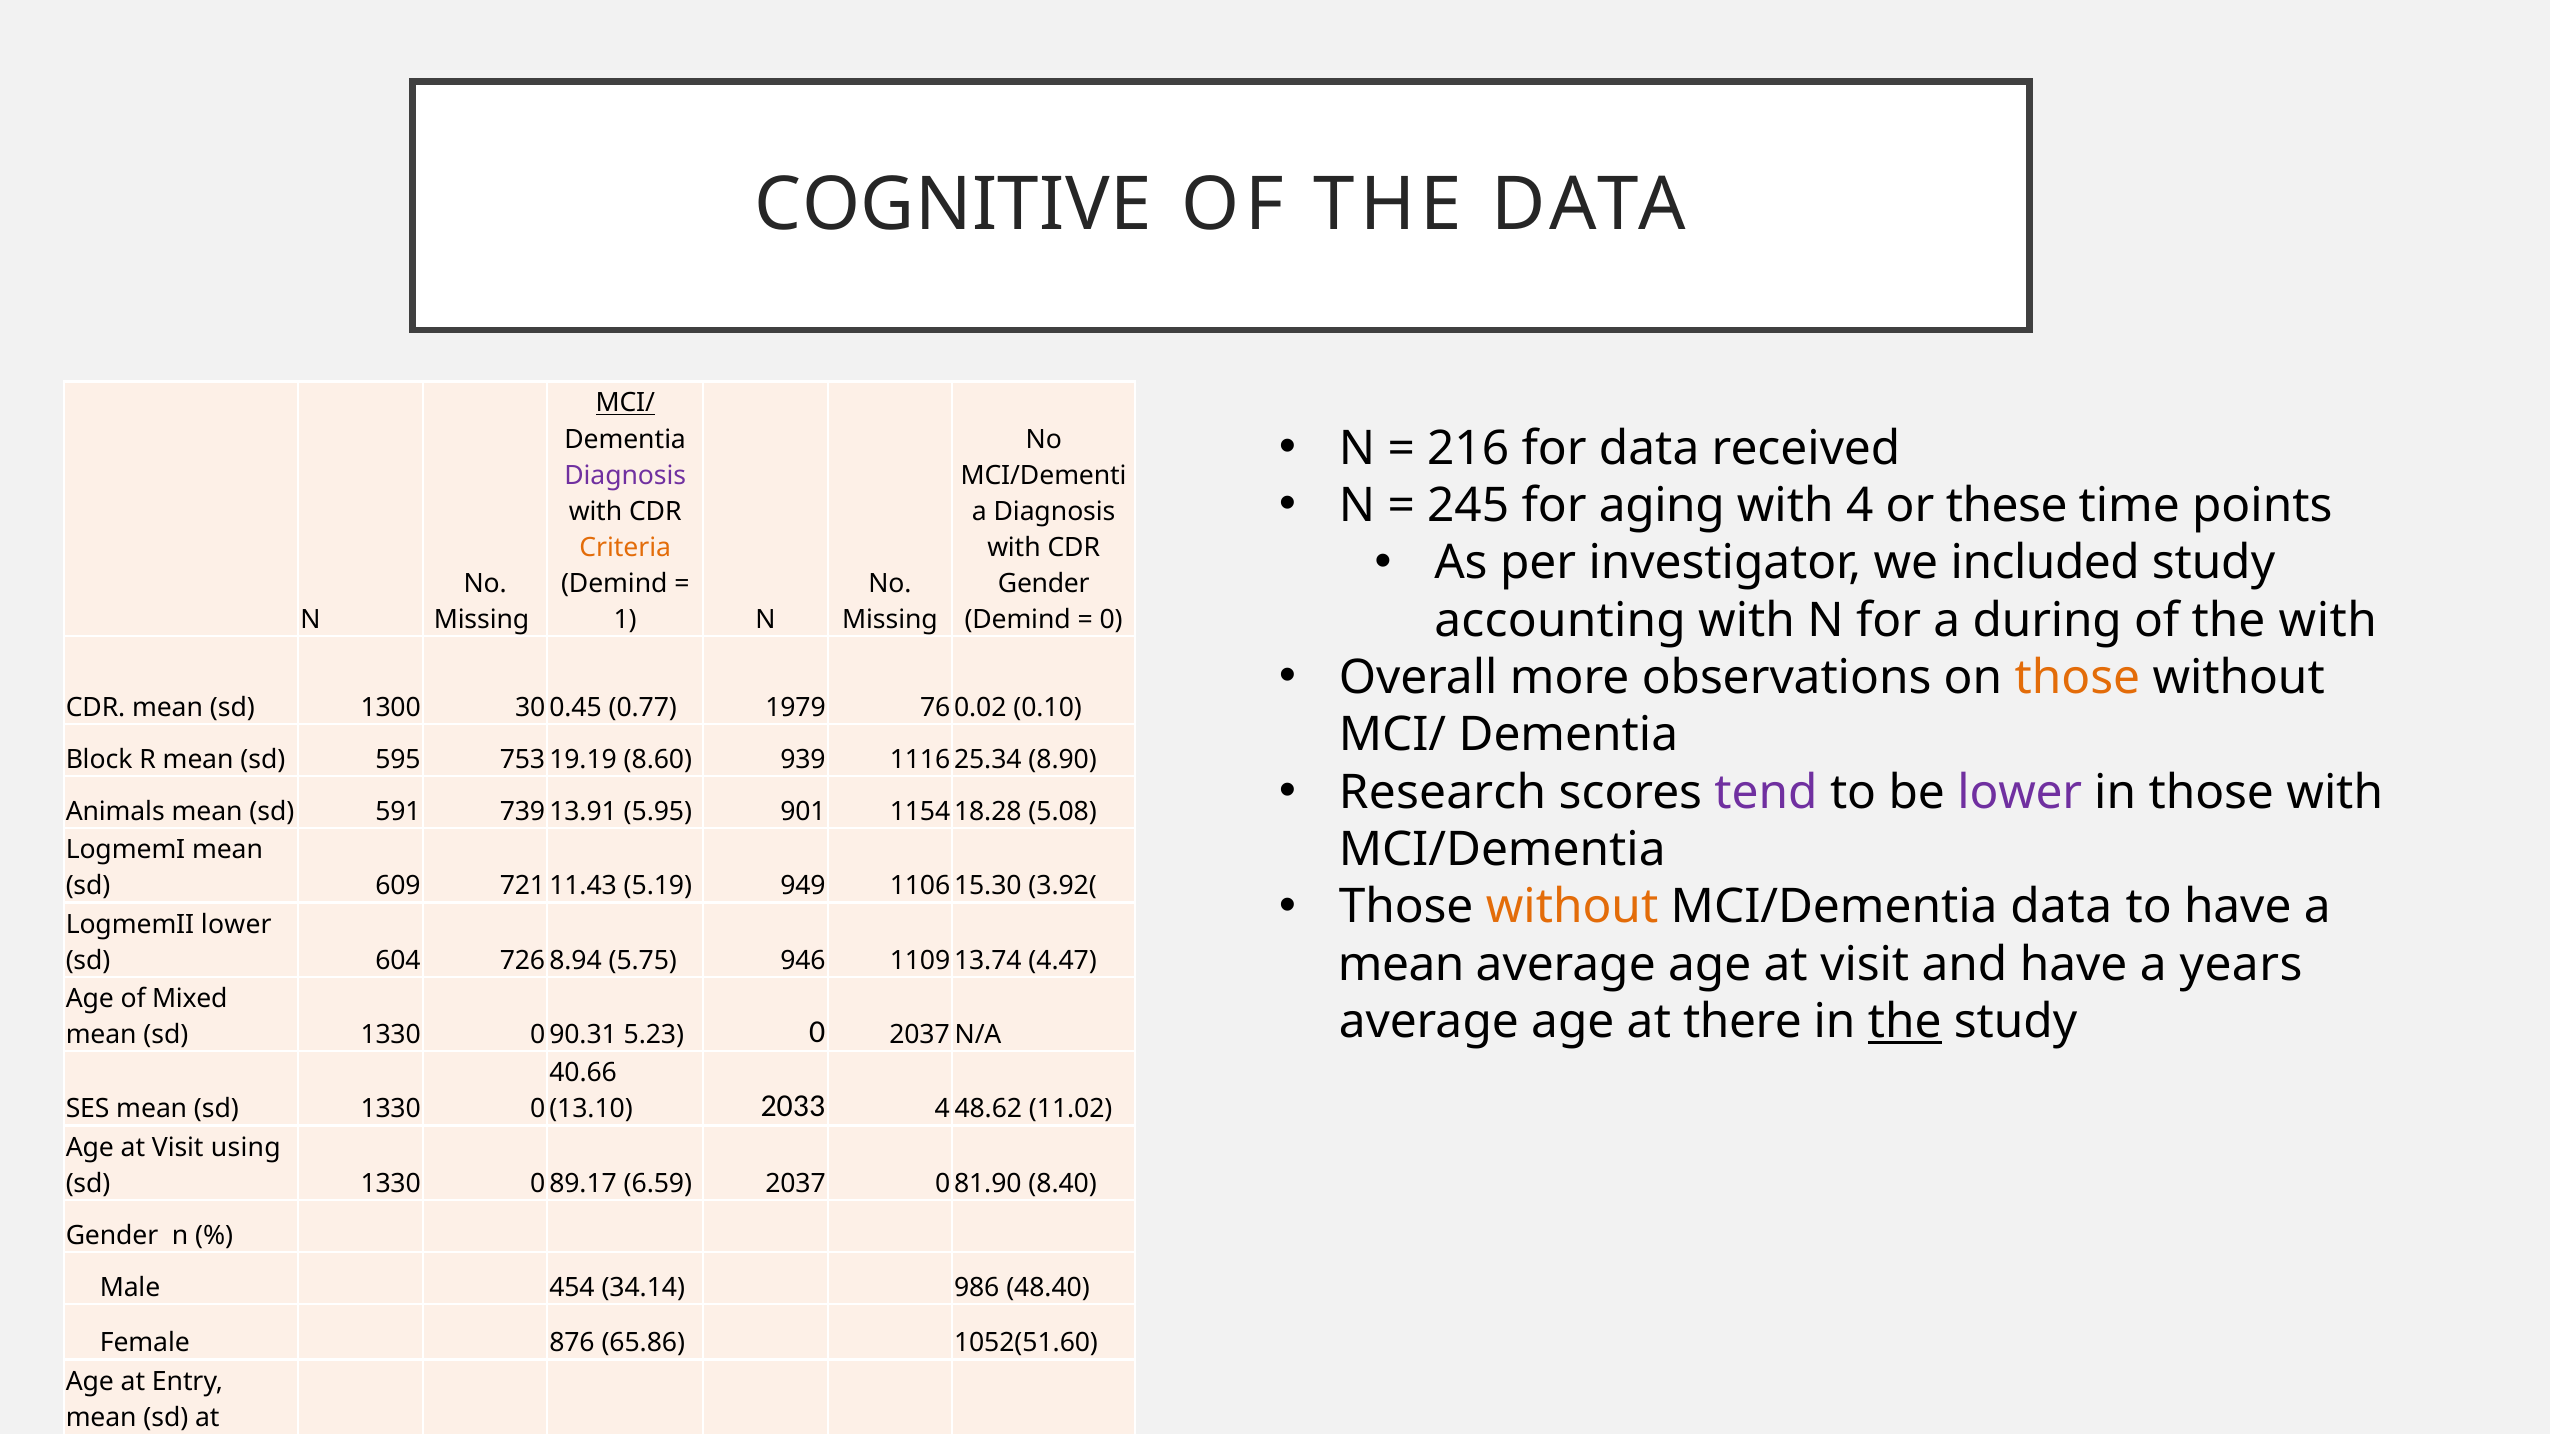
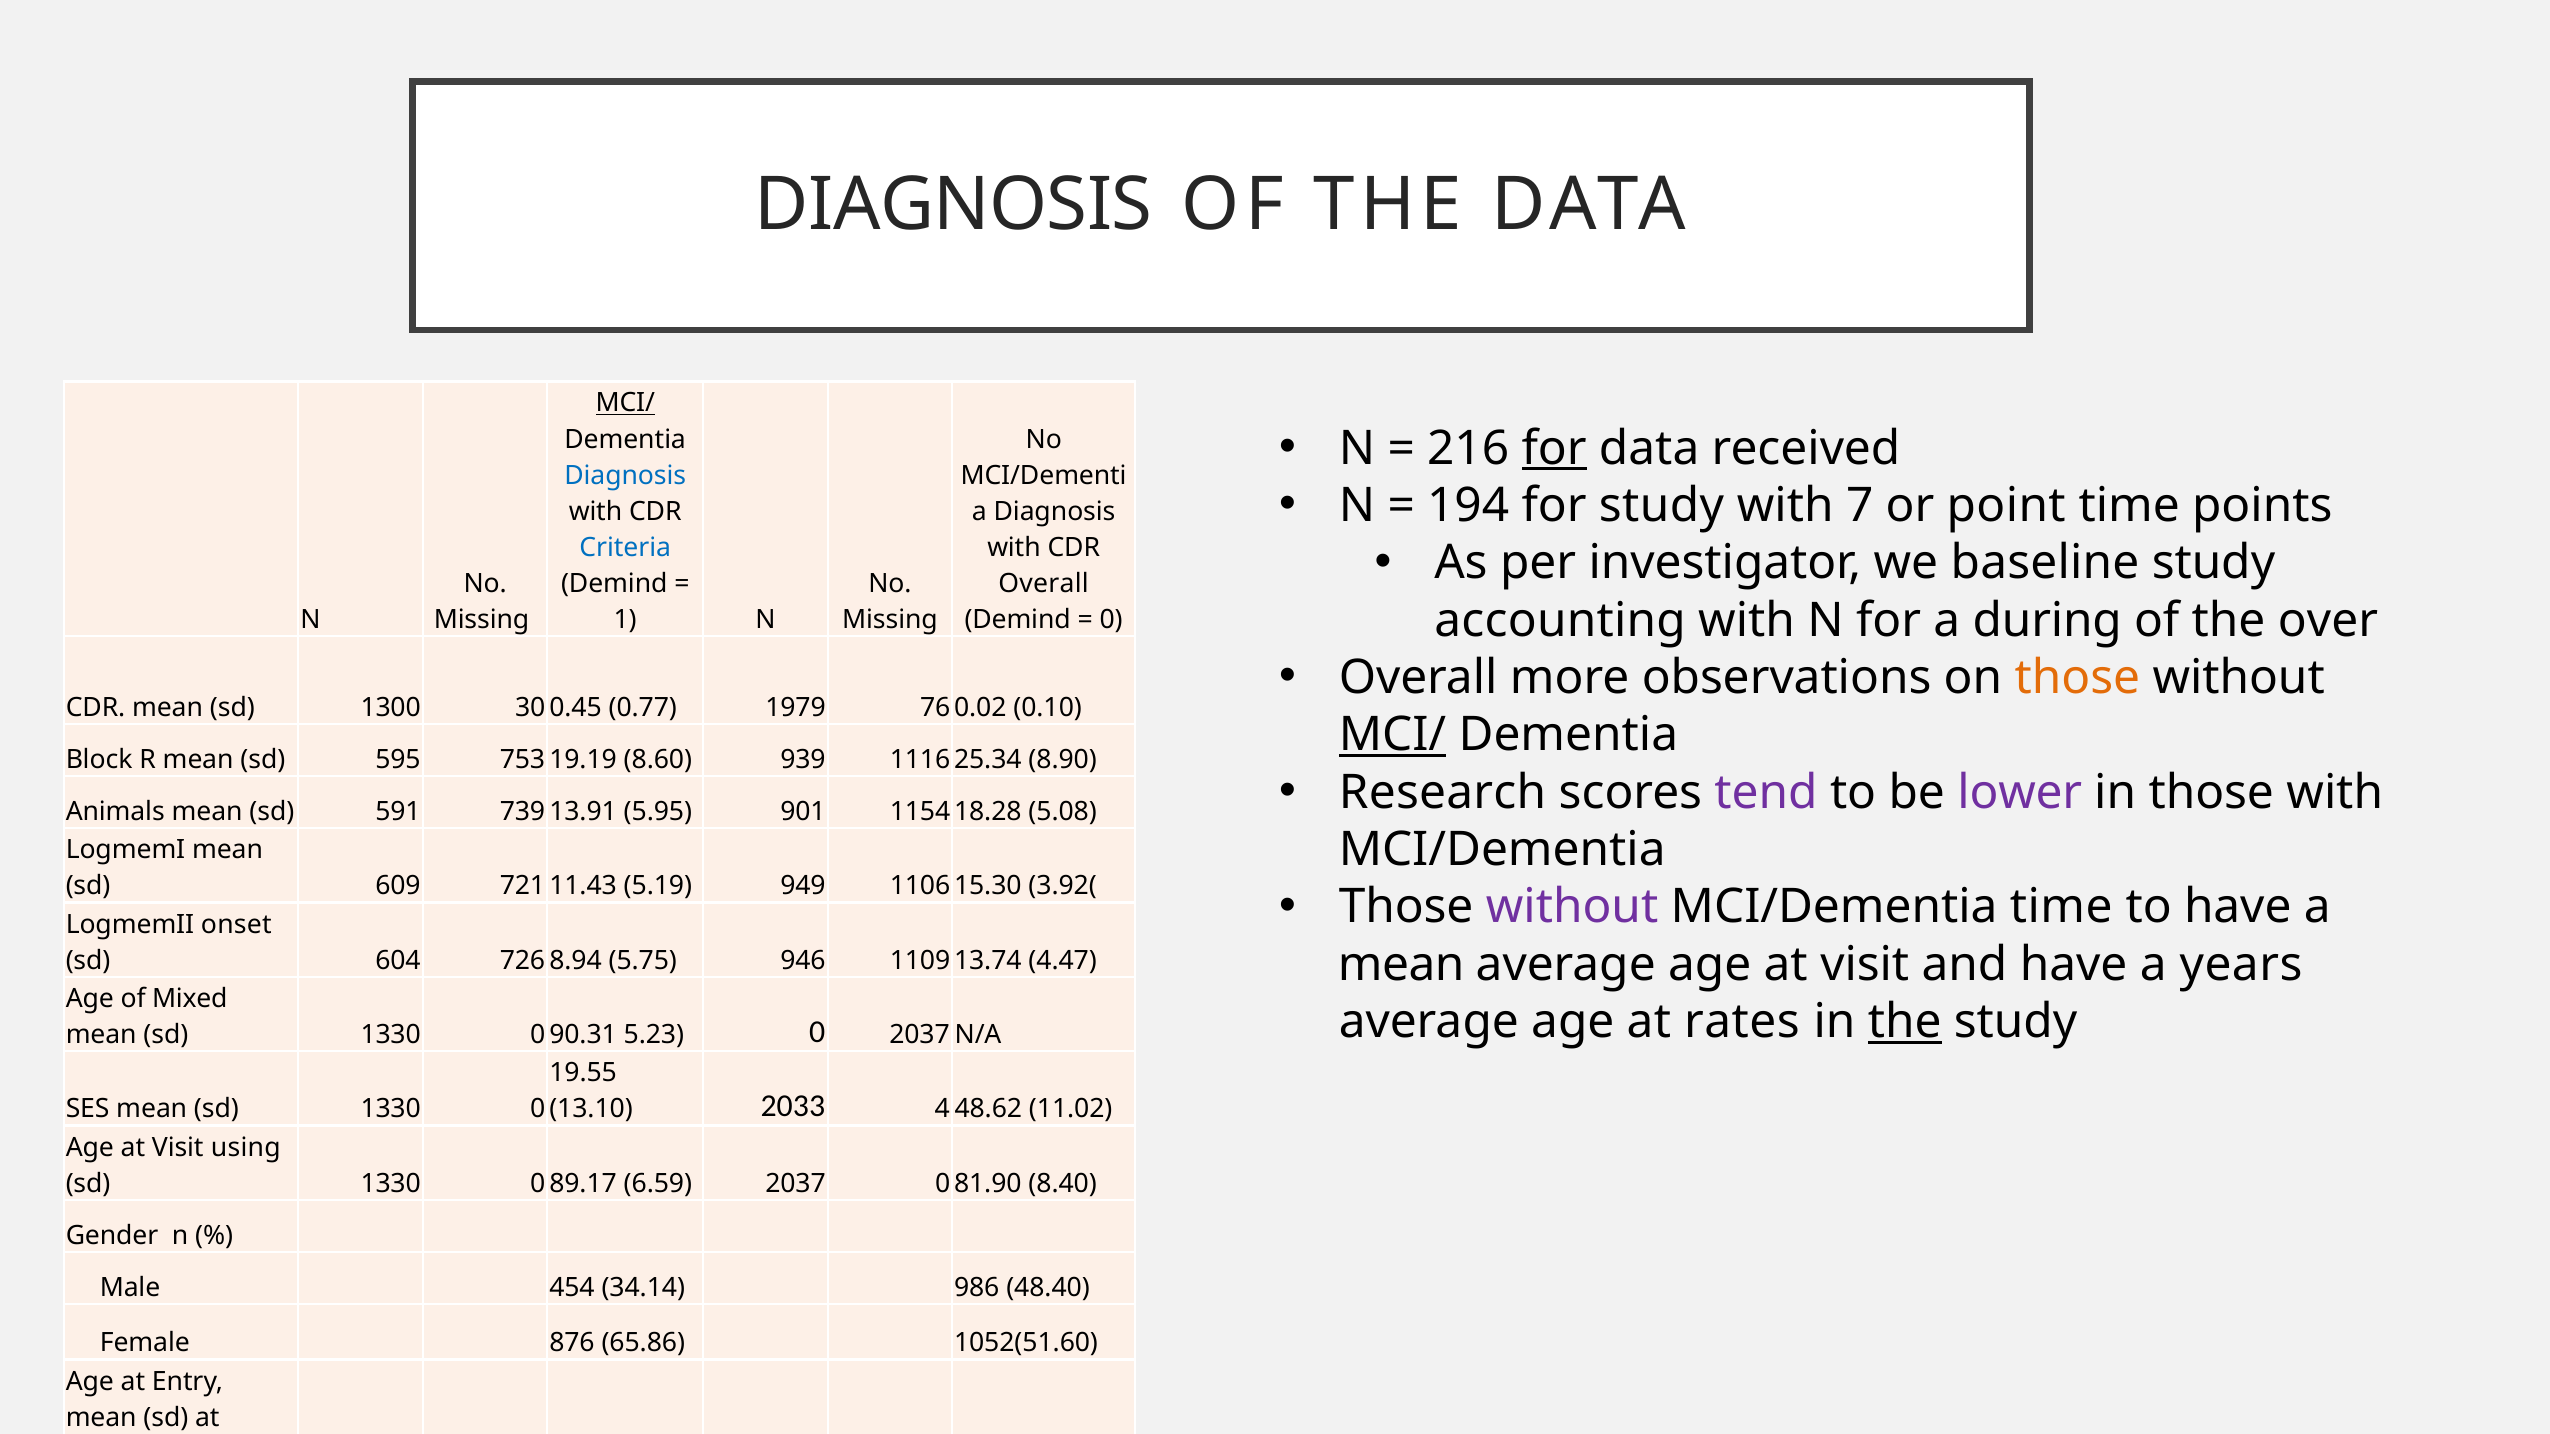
COGNITIVE at (953, 205): COGNITIVE -> DIAGNOSIS
for at (1554, 448) underline: none -> present
Diagnosis at (625, 475) colour: purple -> blue
245: 245 -> 194
for aging: aging -> study
4: 4 -> 7
these: these -> point
we included: included -> baseline
Criteria colour: orange -> blue
Gender at (1044, 584): Gender -> Overall
the with: with -> over
MCI/ at (1393, 735) underline: none -> present
without at (1572, 907) colour: orange -> purple
MCI/Dementia data: data -> time
LogmemII lower: lower -> onset
there: there -> rates
40.66: 40.66 -> 19.55
